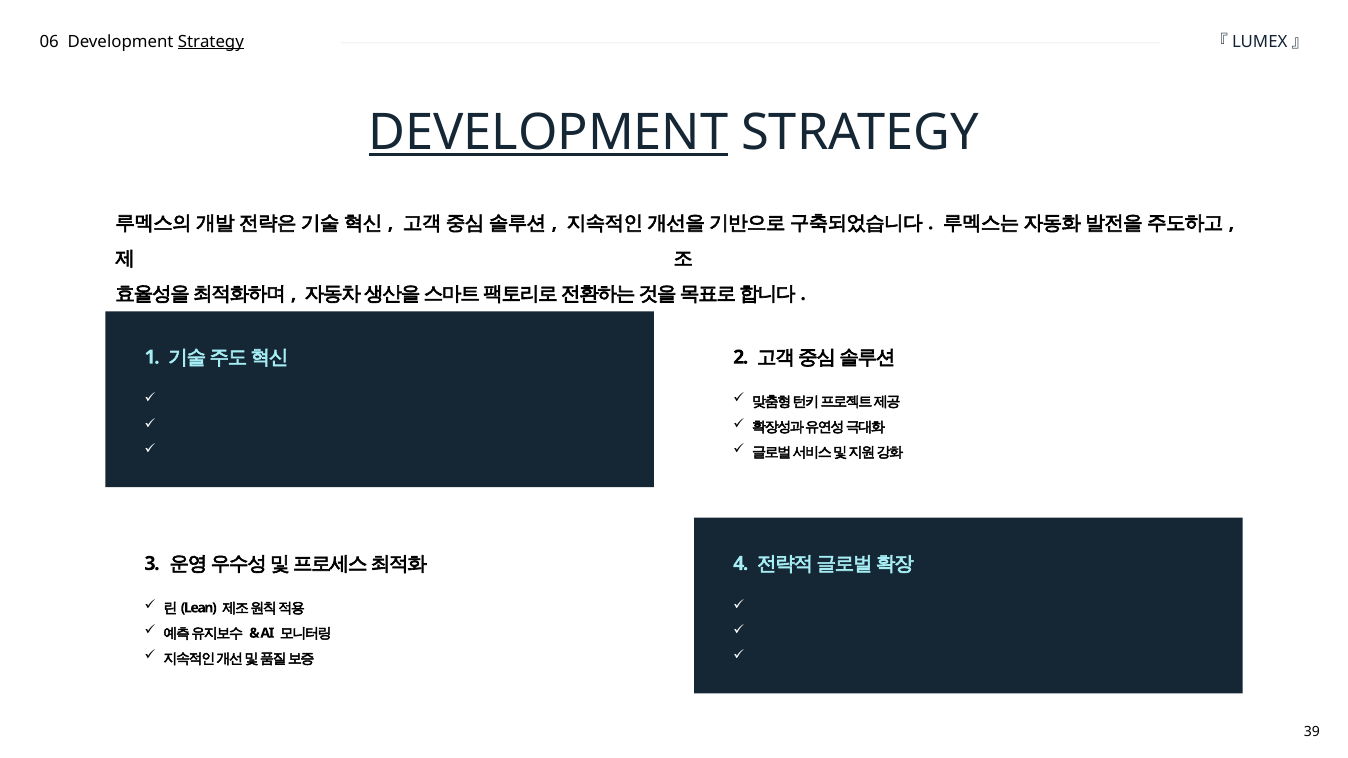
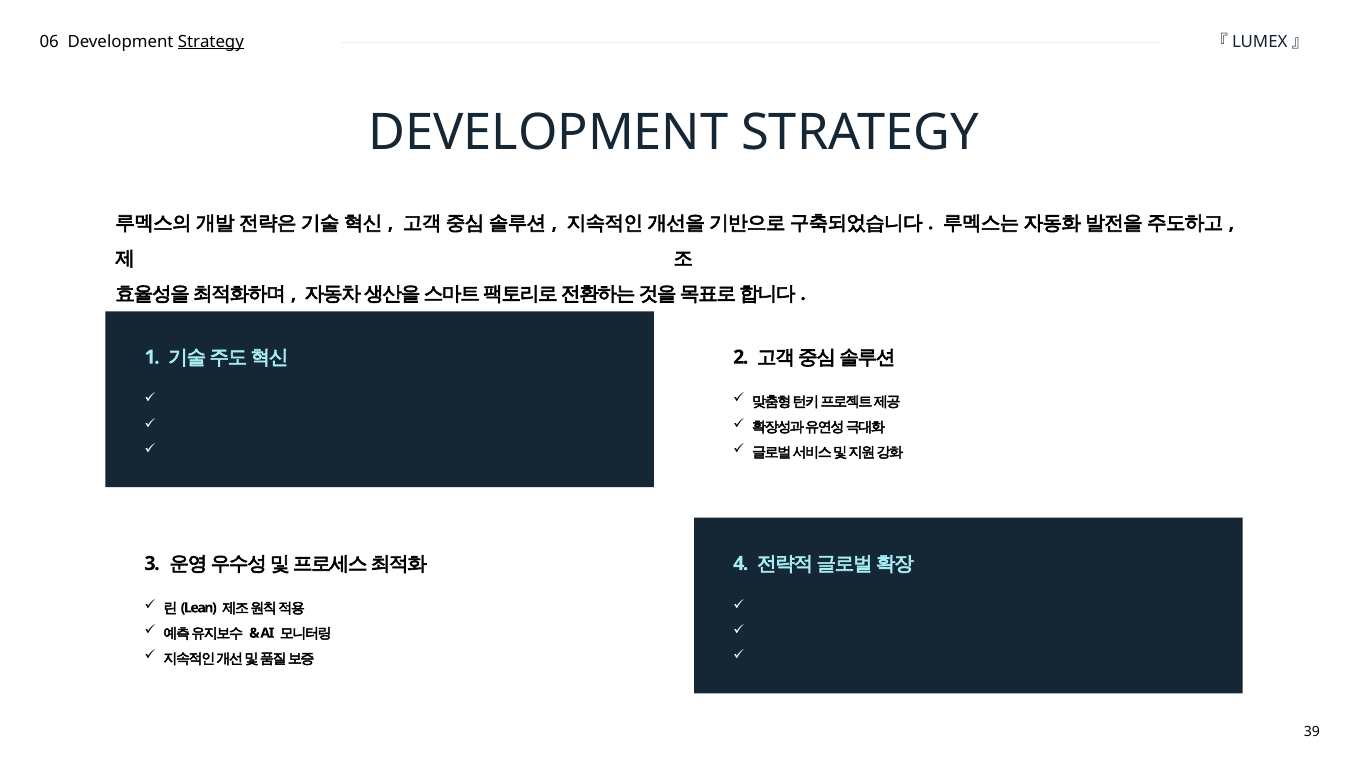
DEVELOPMENT at (549, 133) underline: present -> none
